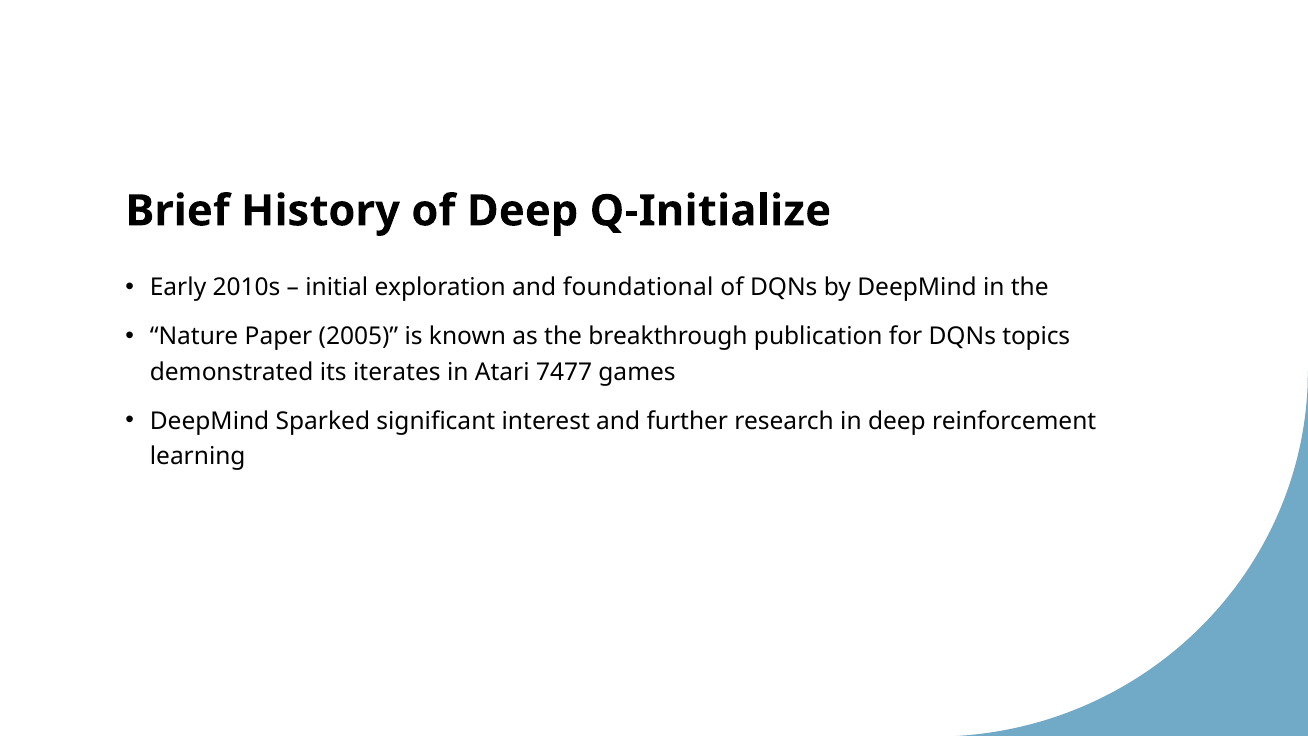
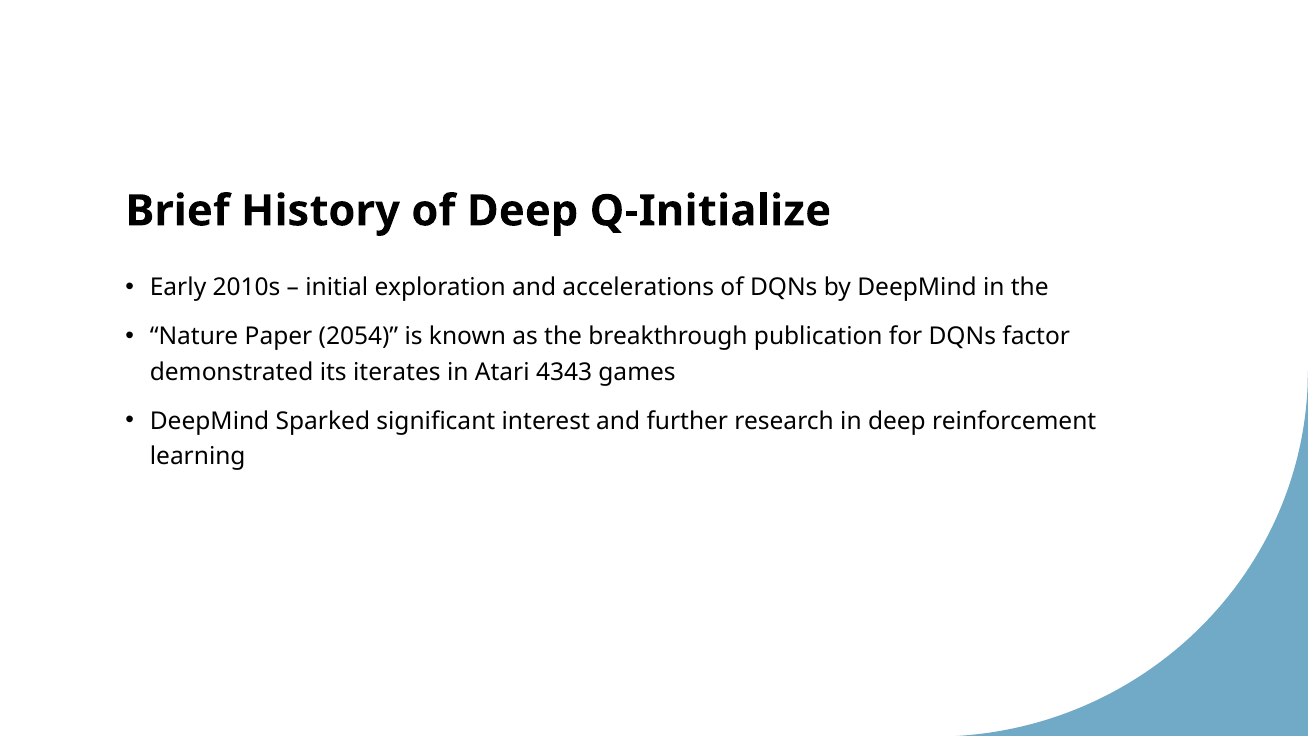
foundational: foundational -> accelerations
2005: 2005 -> 2054
topics: topics -> factor
7477: 7477 -> 4343
